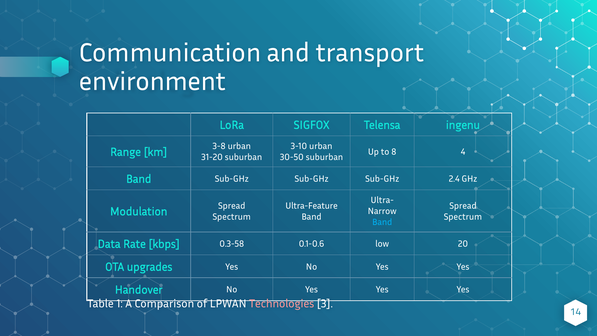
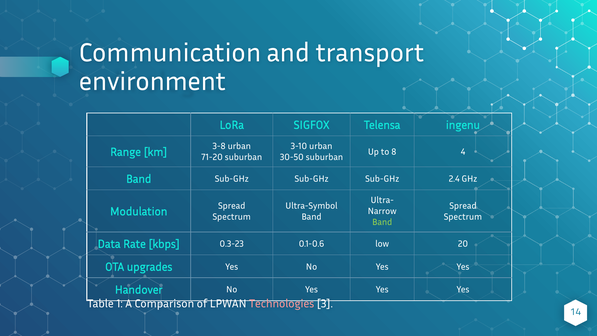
31-20: 31-20 -> 71-20
Ultra-Feature: Ultra-Feature -> Ultra-Symbol
Band at (382, 222) colour: light blue -> light green
0.3-58: 0.3-58 -> 0.3-23
